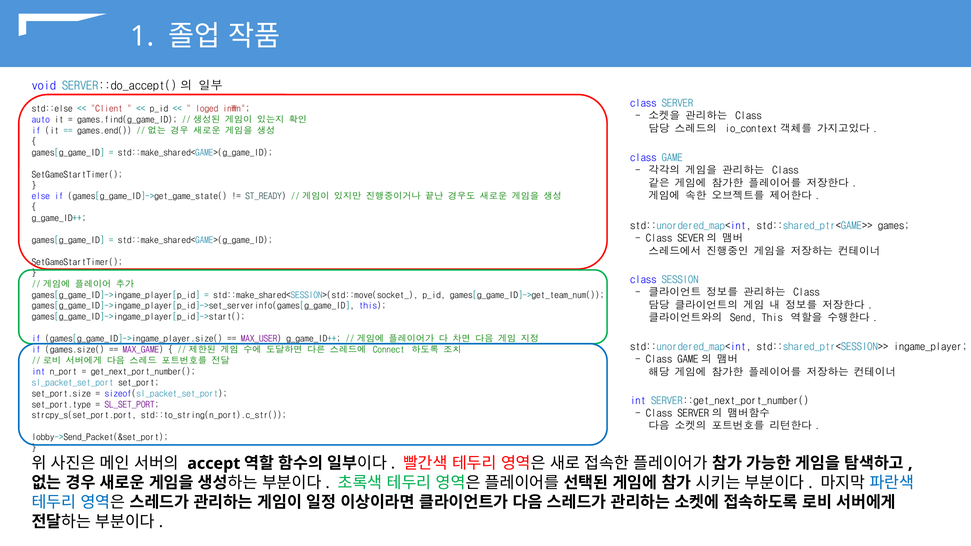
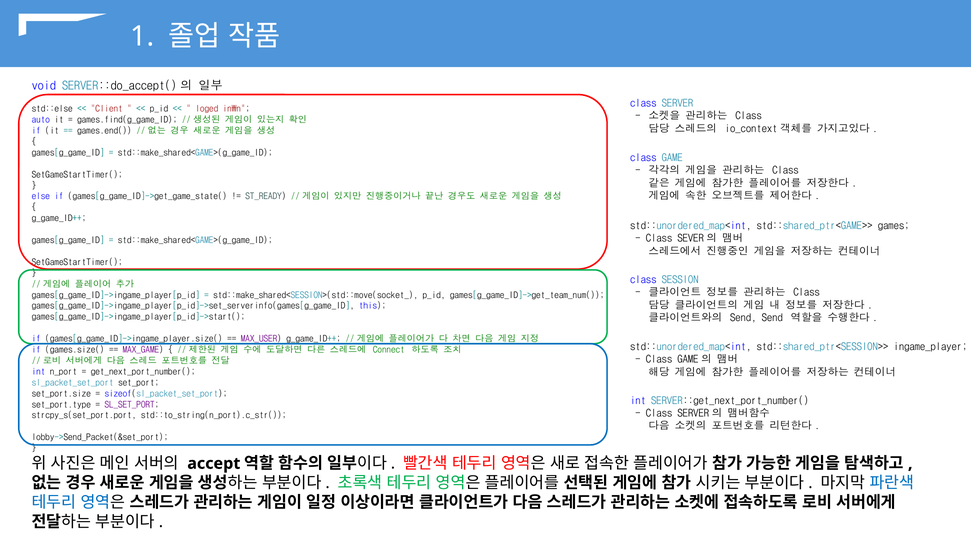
Send This: This -> Send
